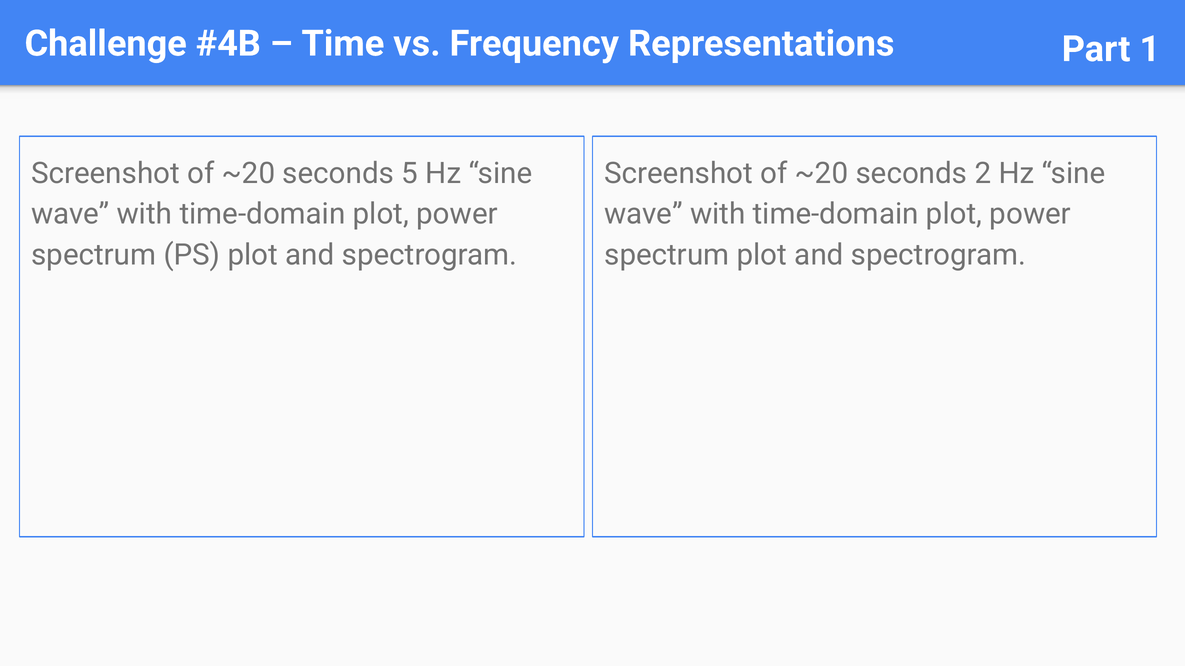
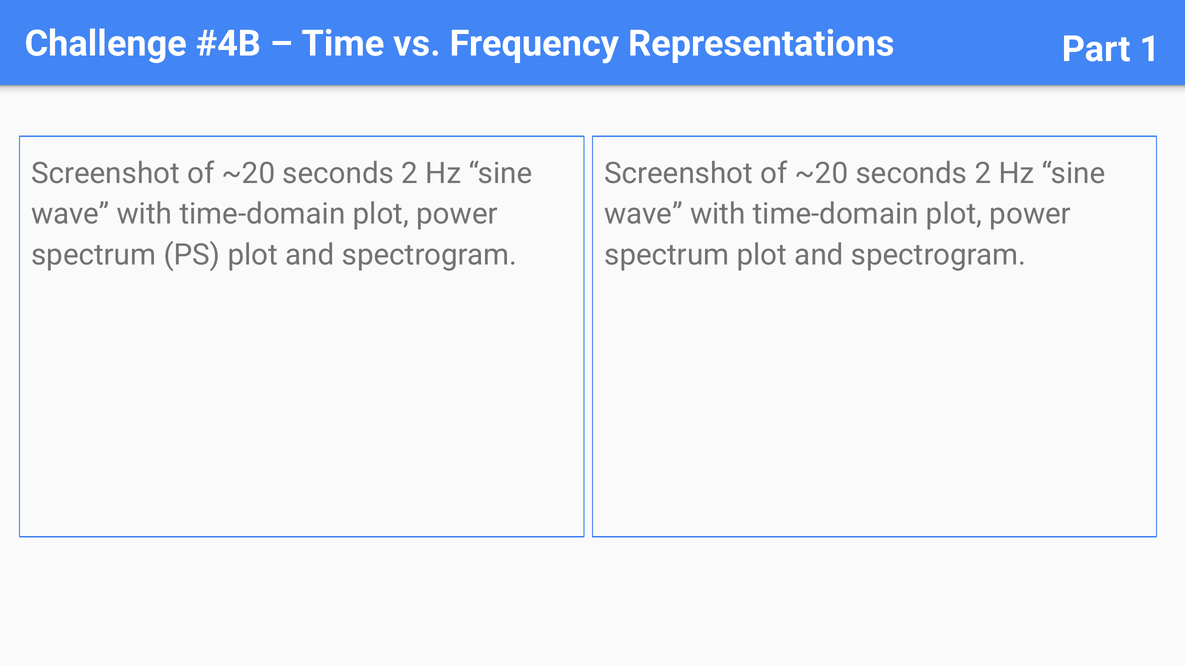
5 at (410, 173): 5 -> 2
